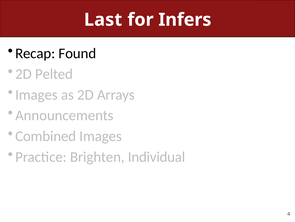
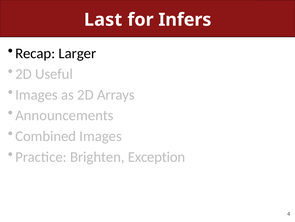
Found: Found -> Larger
Pelted: Pelted -> Useful
Individual: Individual -> Exception
